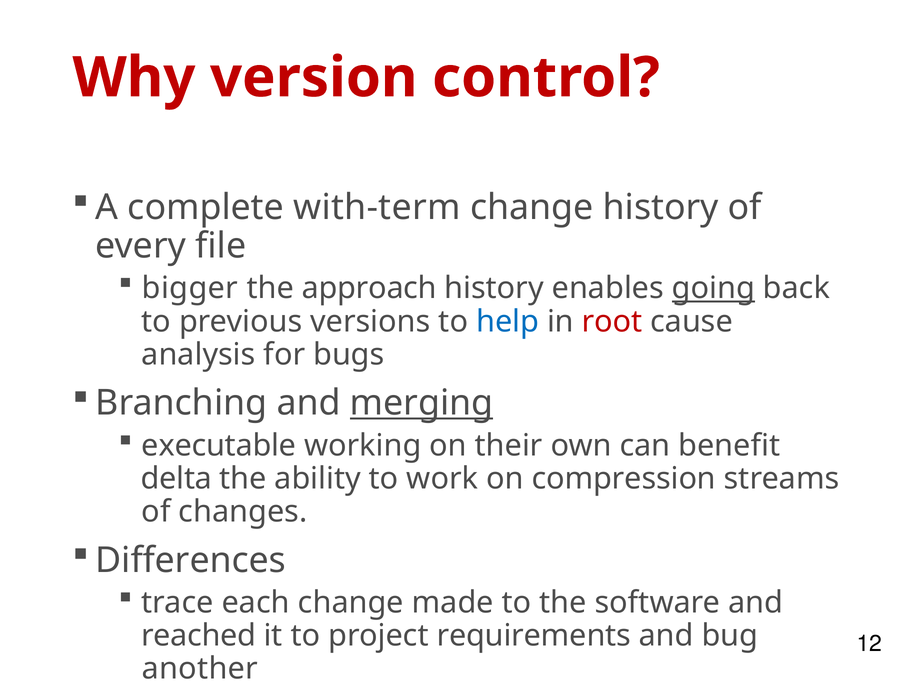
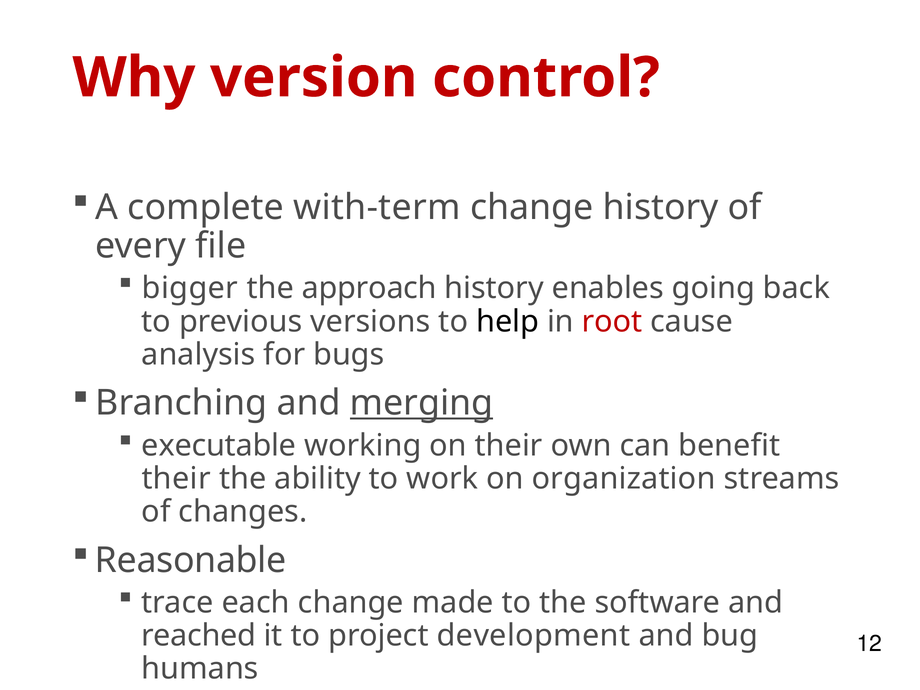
going underline: present -> none
help colour: blue -> black
delta at (176, 479): delta -> their
compression: compression -> organization
Differences: Differences -> Reasonable
requirements: requirements -> development
another: another -> humans
